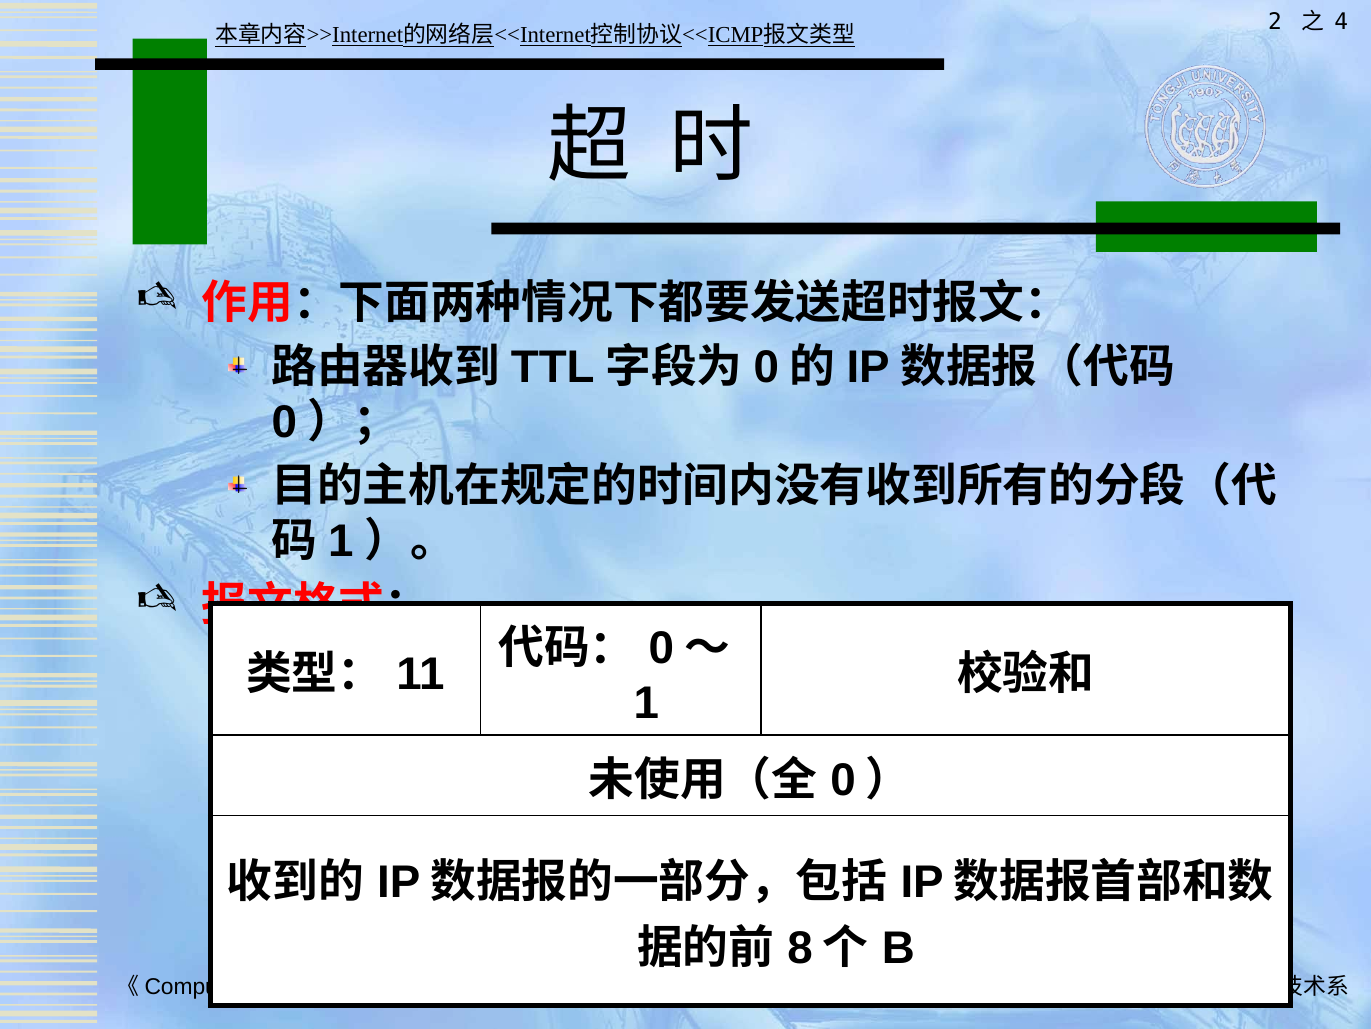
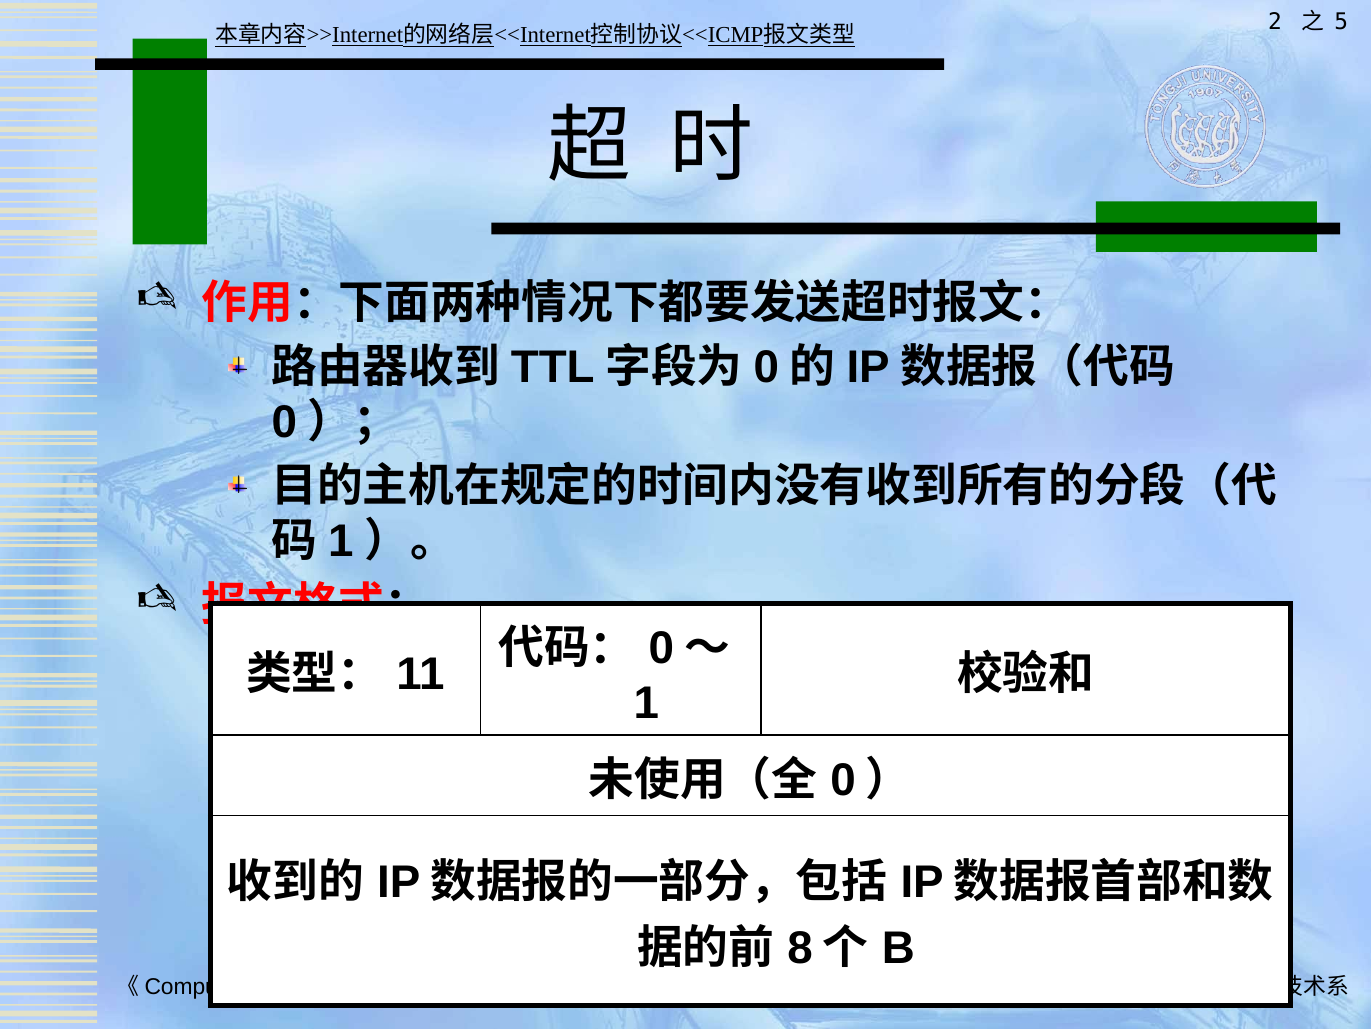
4: 4 -> 5
